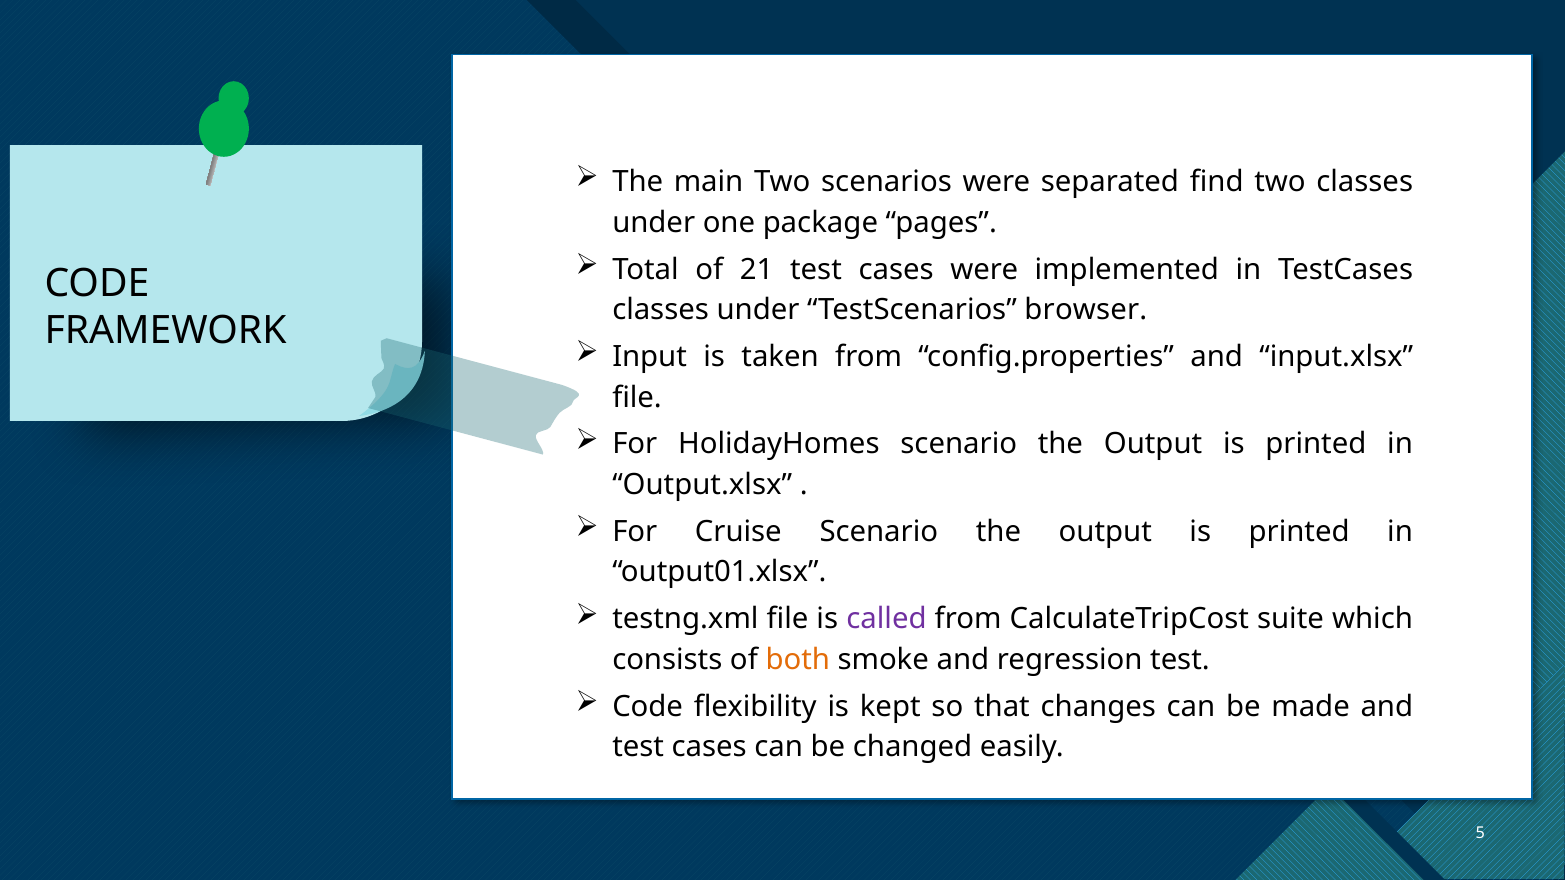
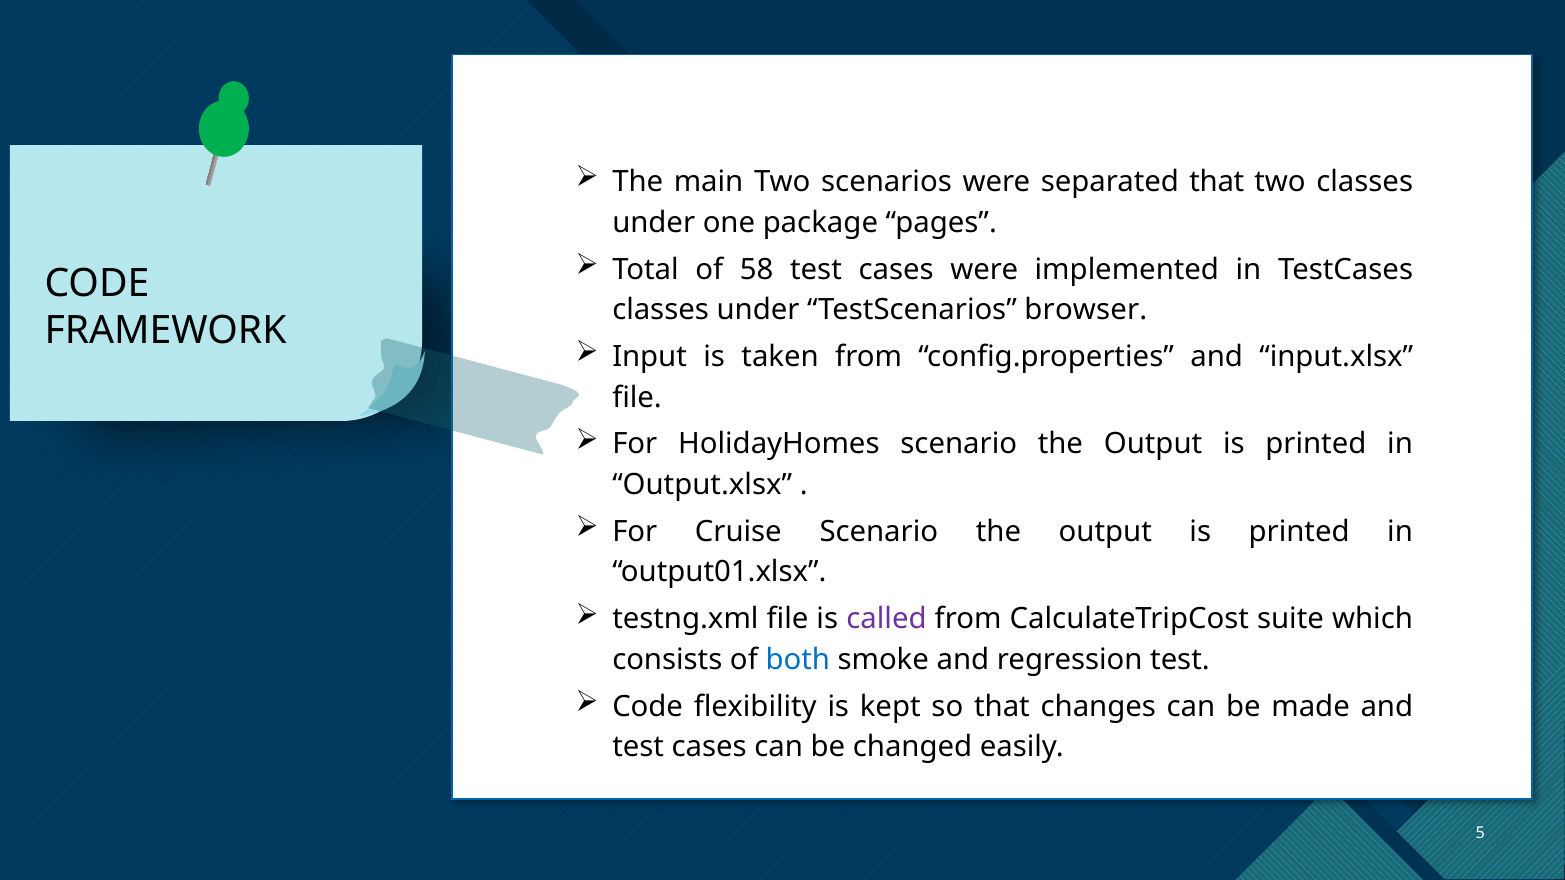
separated find: find -> that
21: 21 -> 58
both colour: orange -> blue
